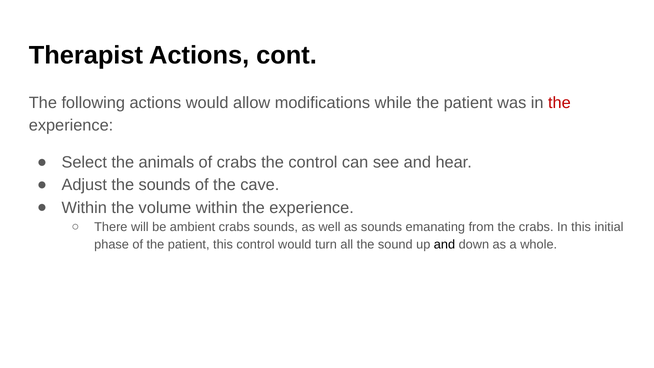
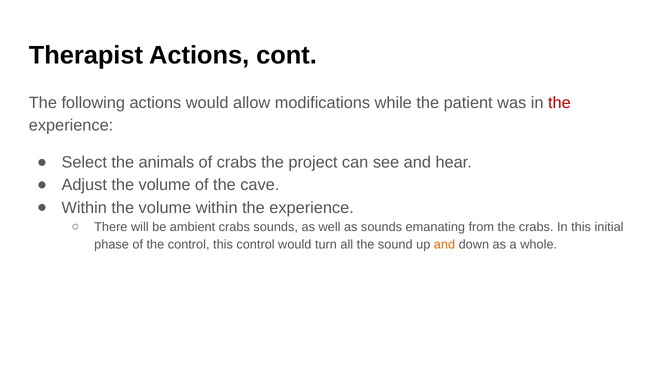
the control: control -> project
Adjust the sounds: sounds -> volume
of the patient: patient -> control
and at (444, 245) colour: black -> orange
